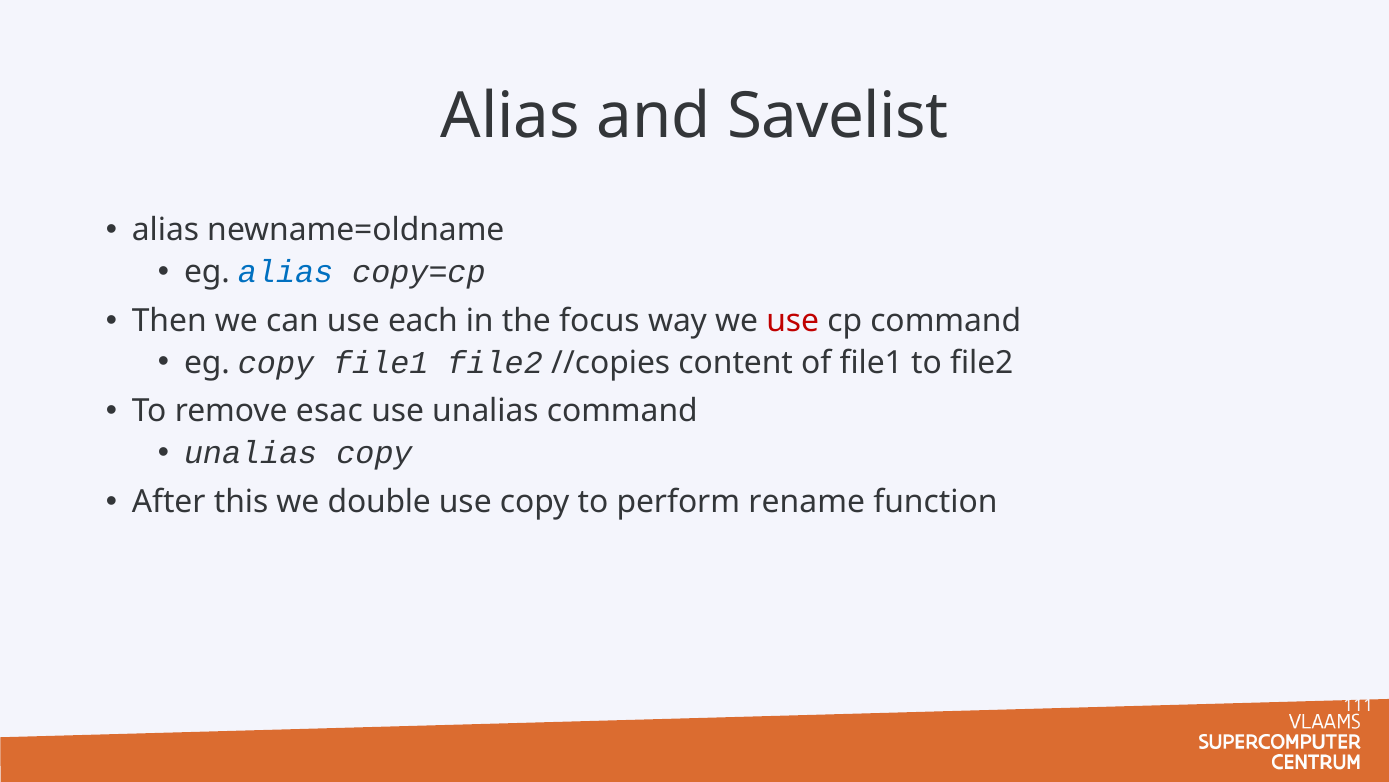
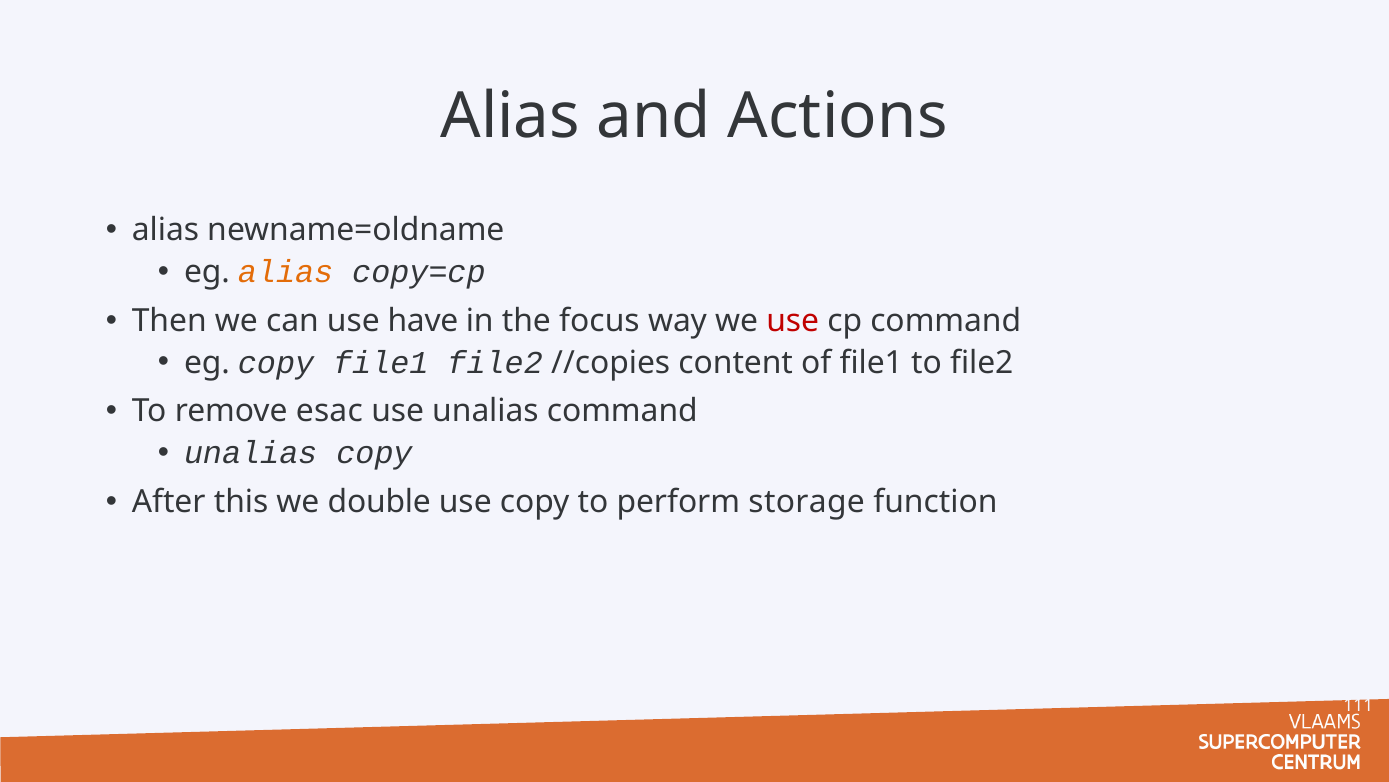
Savelist: Savelist -> Actions
alias at (286, 272) colour: blue -> orange
each: each -> have
rename: rename -> storage
